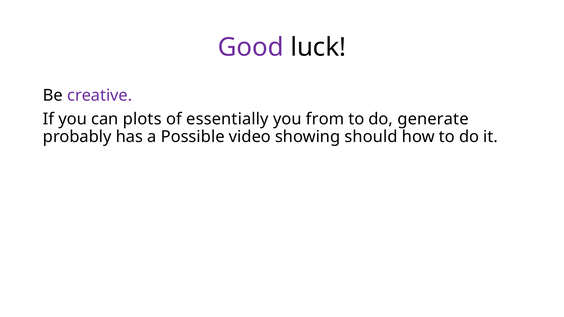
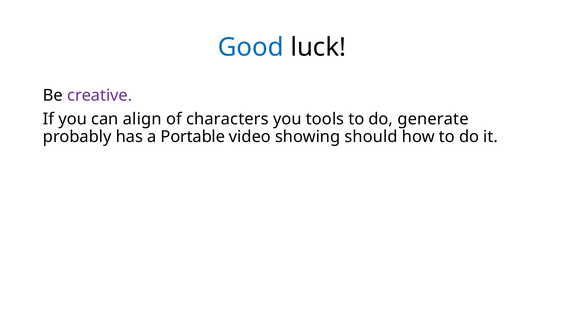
Good colour: purple -> blue
plots: plots -> align
essentially: essentially -> characters
from: from -> tools
Possible: Possible -> Portable
